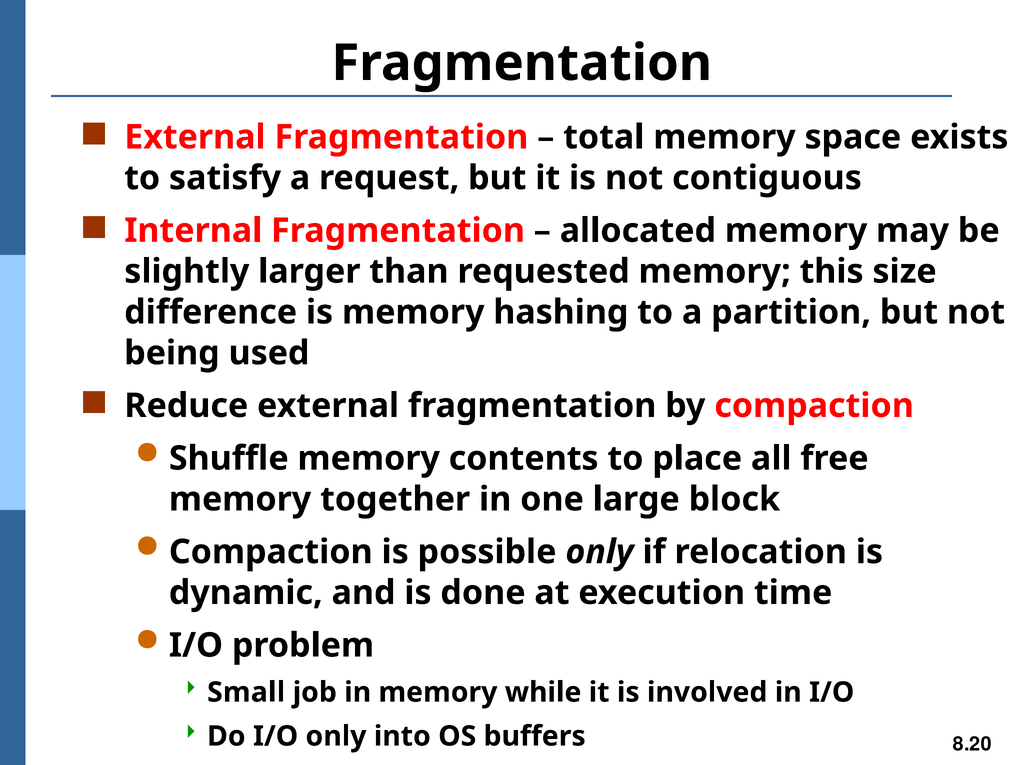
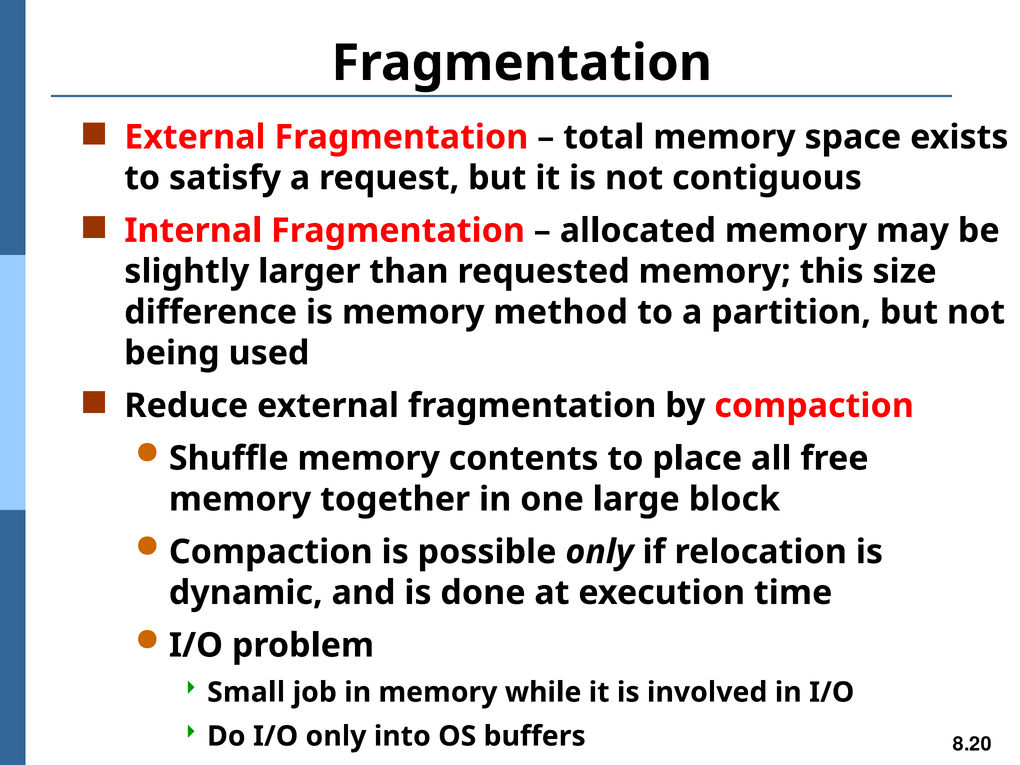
hashing: hashing -> method
